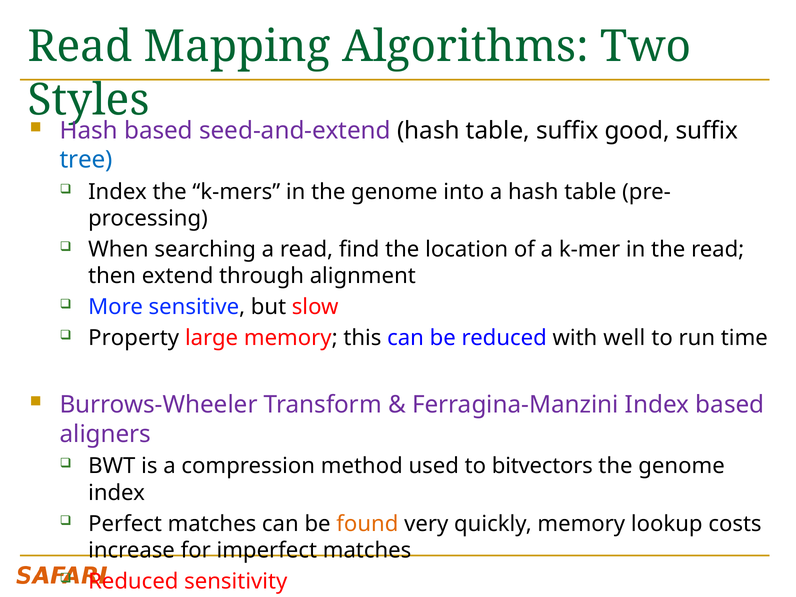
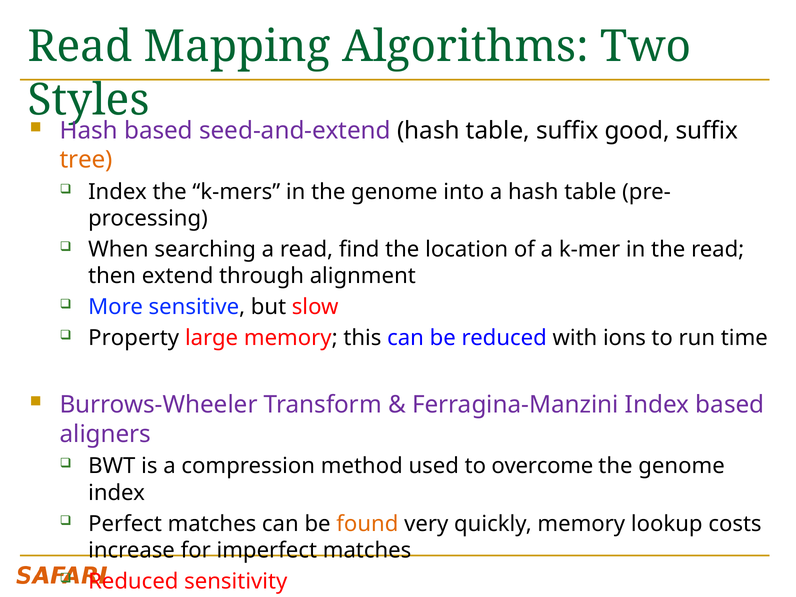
tree colour: blue -> orange
well: well -> ions
bitvectors: bitvectors -> overcome
